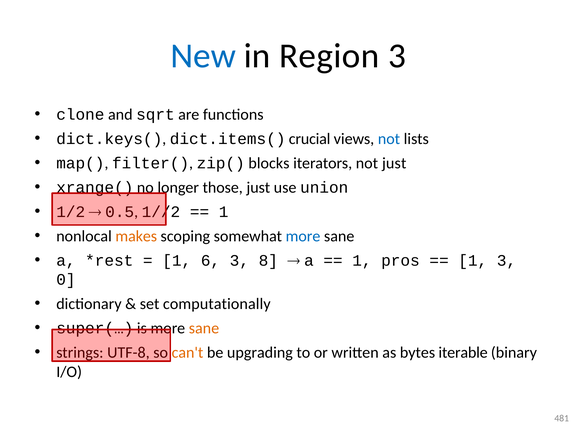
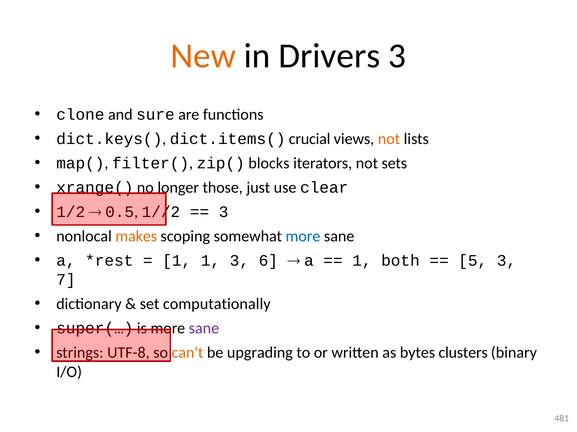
New colour: blue -> orange
Region: Region -> Drivers
sqrt: sqrt -> sure
not at (389, 139) colour: blue -> orange
not just: just -> sets
union: union -> clear
1 at (224, 212): 1 -> 3
1 6: 6 -> 1
8: 8 -> 6
pros: pros -> both
1 at (473, 261): 1 -> 5
0: 0 -> 7
sane at (204, 329) colour: orange -> purple
iterable: iterable -> clusters
